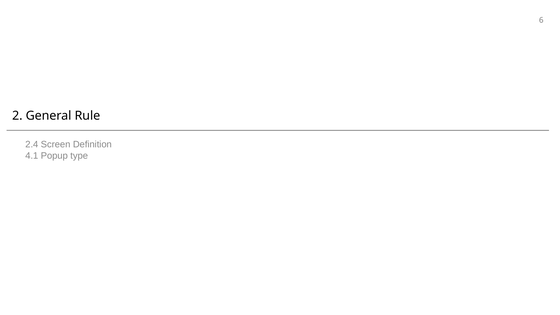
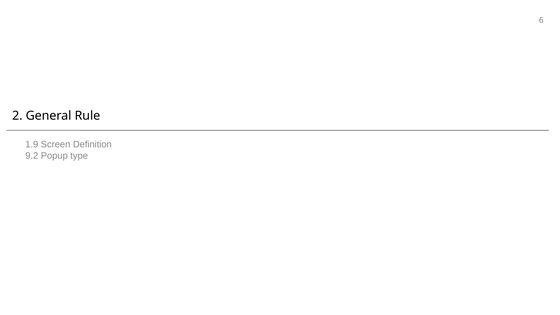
2.4: 2.4 -> 1.9
4.1: 4.1 -> 9.2
